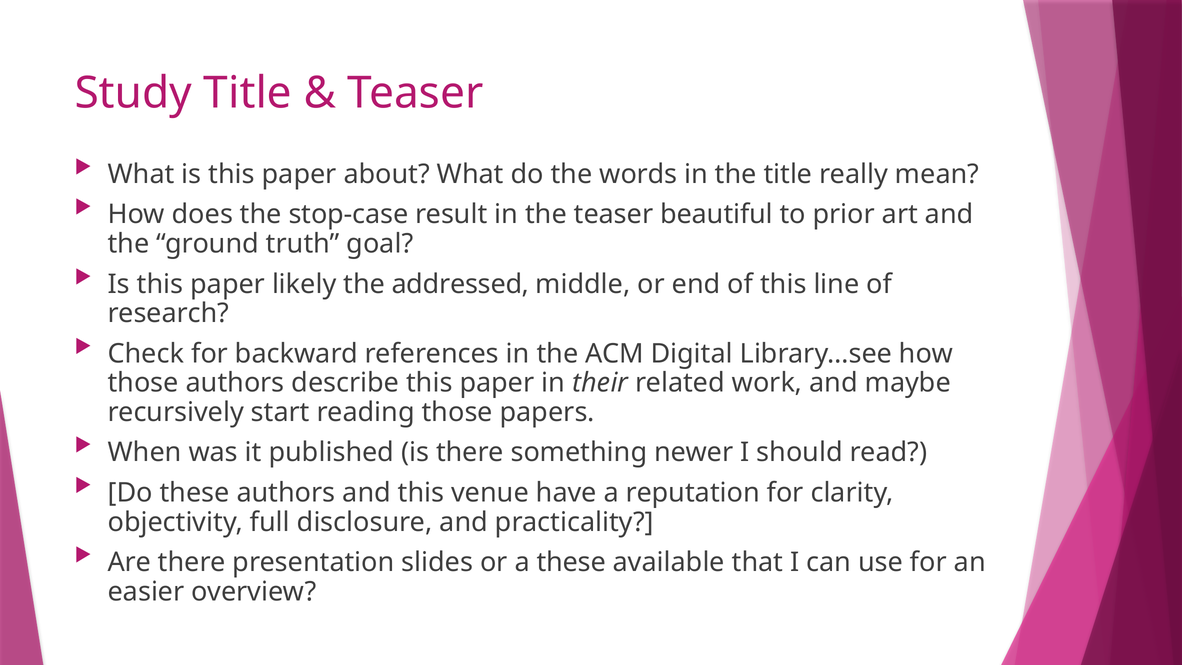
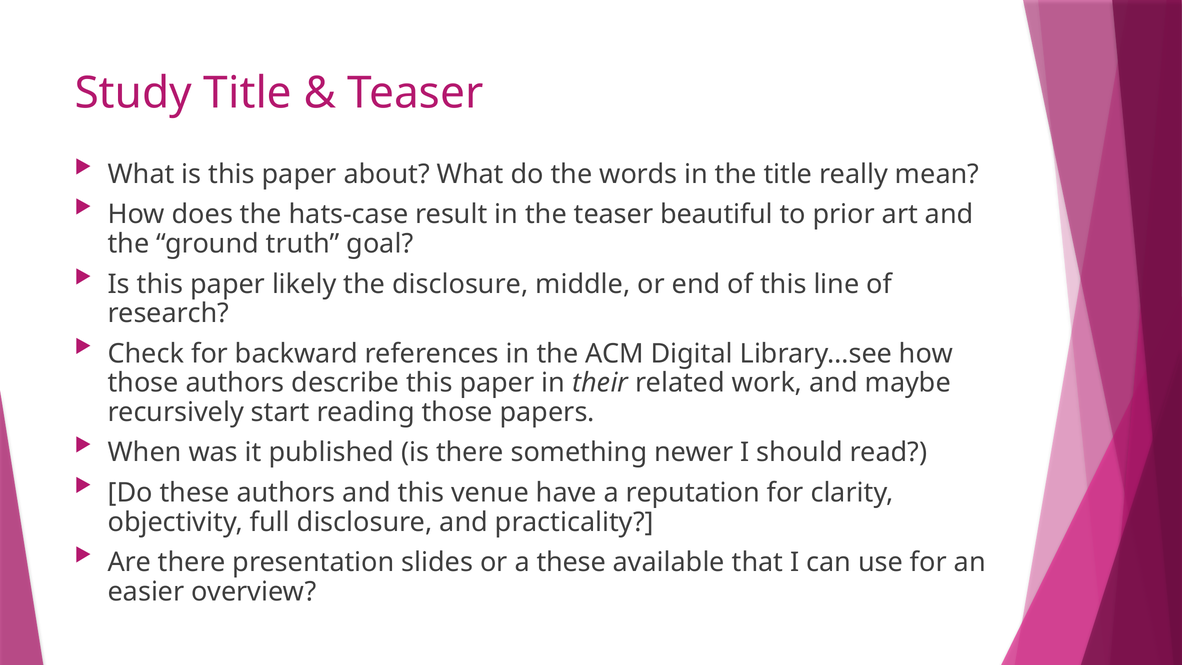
stop-case: stop-case -> hats-case
the addressed: addressed -> disclosure
